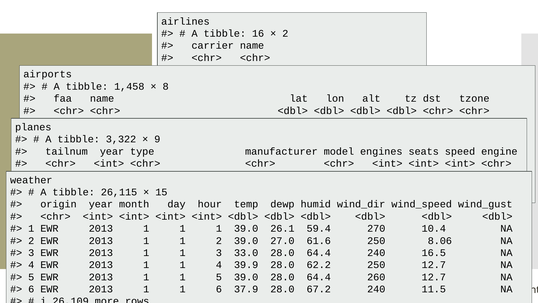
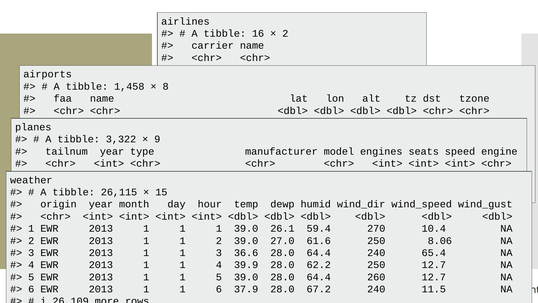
33.0: 33.0 -> 36.6
16.5: 16.5 -> 65.4
